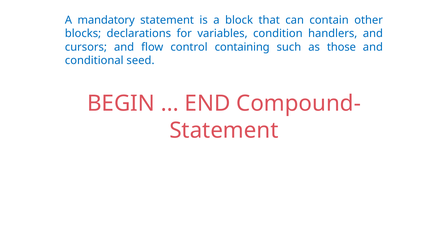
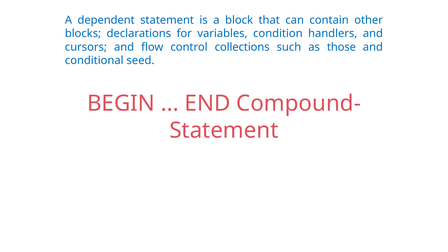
mandatory: mandatory -> dependent
containing: containing -> collections
